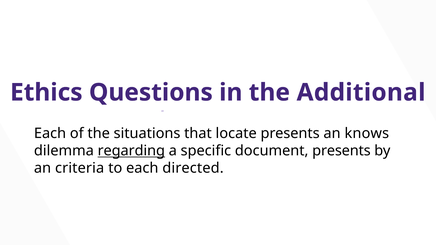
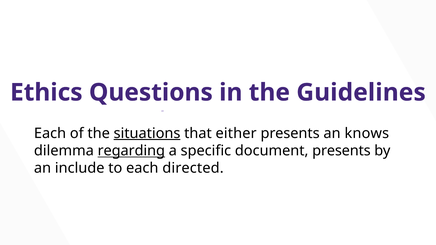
Additional: Additional -> Guidelines
situations underline: none -> present
locate: locate -> either
criteria: criteria -> include
